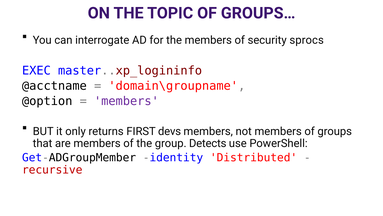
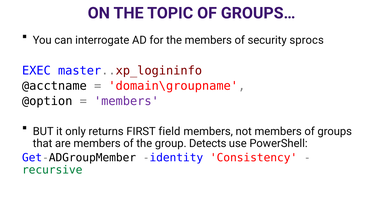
devs: devs -> field
Distributed: Distributed -> Consistency
recursive colour: red -> green
